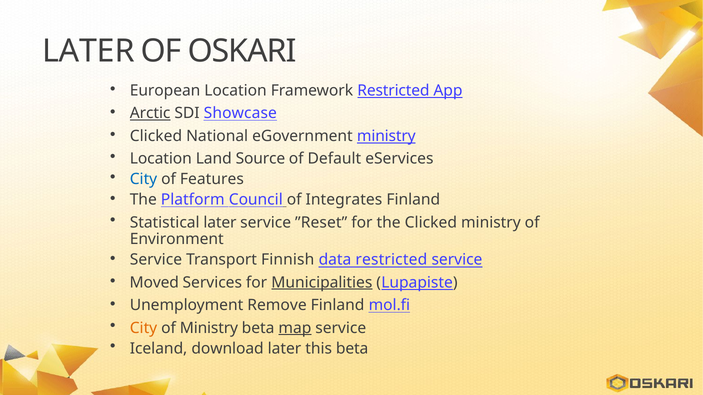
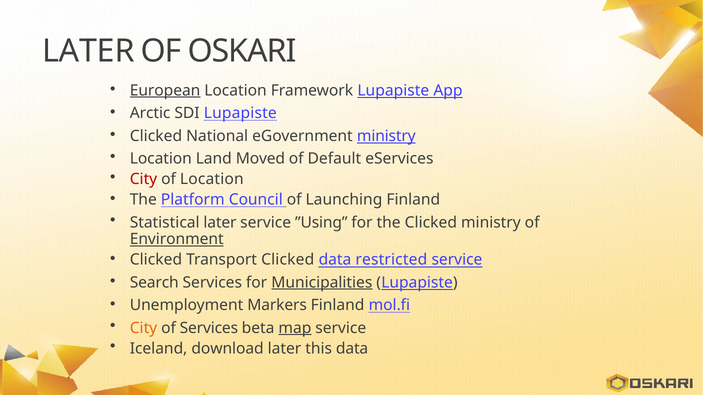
European underline: none -> present
Framework Restricted: Restricted -> Lupapiste
Arctic underline: present -> none
SDI Showcase: Showcase -> Lupapiste
Source: Source -> Moved
City at (143, 179) colour: blue -> red
of Features: Features -> Location
Integrates: Integrates -> Launching
”Reset: ”Reset -> ”Using
Environment underline: none -> present
Service at (156, 260): Service -> Clicked
Transport Finnish: Finnish -> Clicked
Moved: Moved -> Search
Remove: Remove -> Markers
of Ministry: Ministry -> Services
this beta: beta -> data
